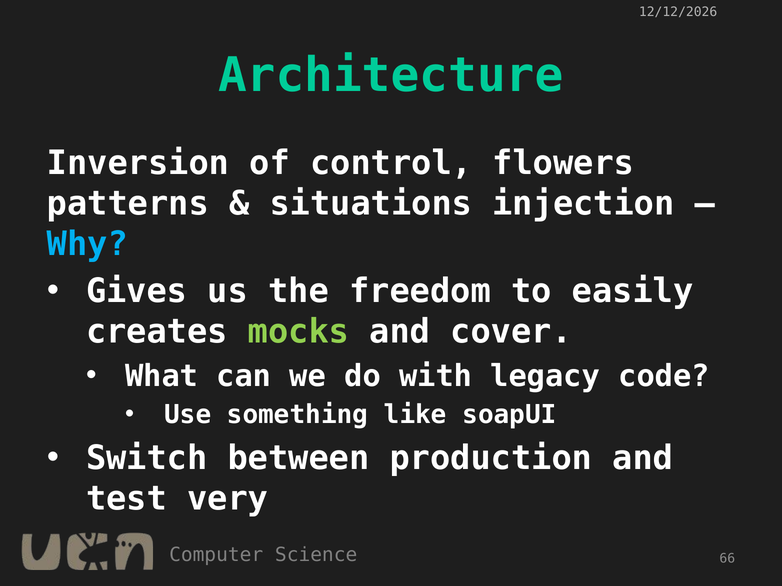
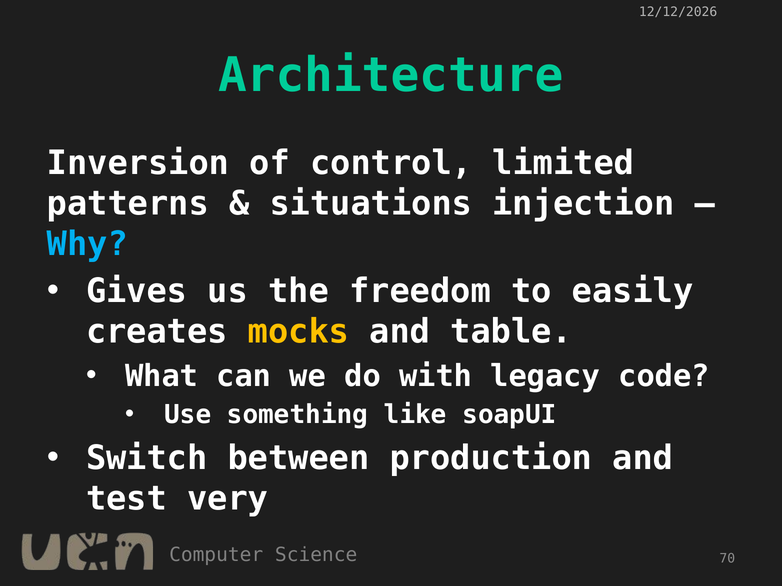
flowers: flowers -> limited
mocks colour: light green -> yellow
cover: cover -> table
66: 66 -> 70
